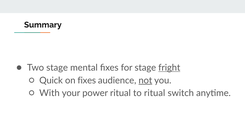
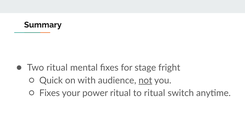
Two stage: stage -> ritual
fright underline: present -> none
on fixes: fixes -> with
With at (49, 93): With -> Fixes
